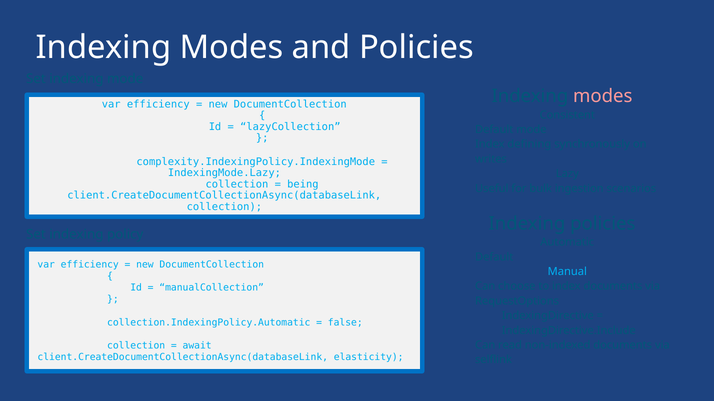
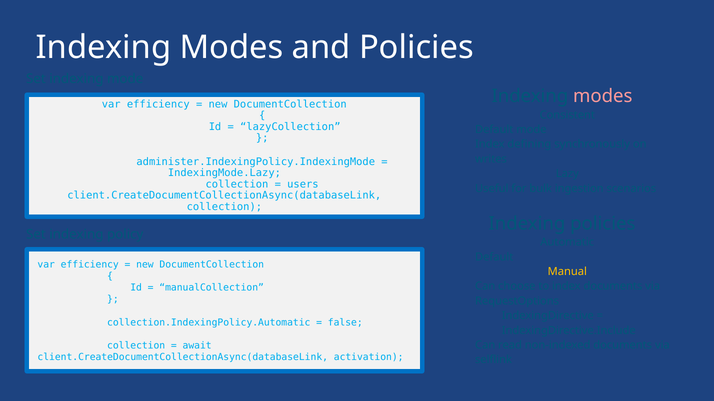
complexity.IndexingPolicy.IndexingMode: complexity.IndexingPolicy.IndexingMode -> administer.IndexingPolicy.IndexingMode
being: being -> users
Manual colour: light blue -> yellow
elasticity: elasticity -> activation
